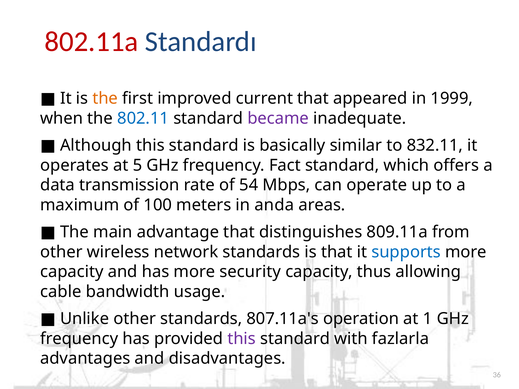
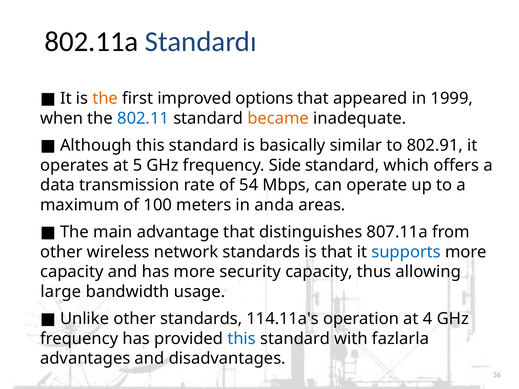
802.11a colour: red -> black
current: current -> options
became colour: purple -> orange
832.11: 832.11 -> 802.91
Fact: Fact -> Side
809.11a: 809.11a -> 807.11a
cable: cable -> large
807.11a's: 807.11a's -> 114.11a's
1: 1 -> 4
this at (242, 339) colour: purple -> blue
